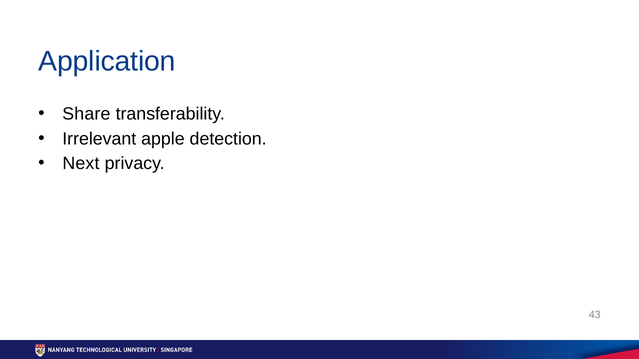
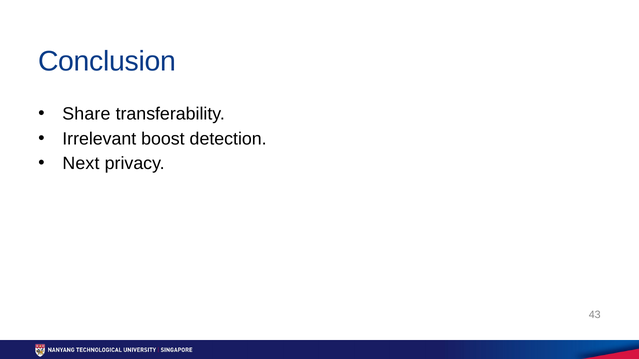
Application: Application -> Conclusion
apple: apple -> boost
